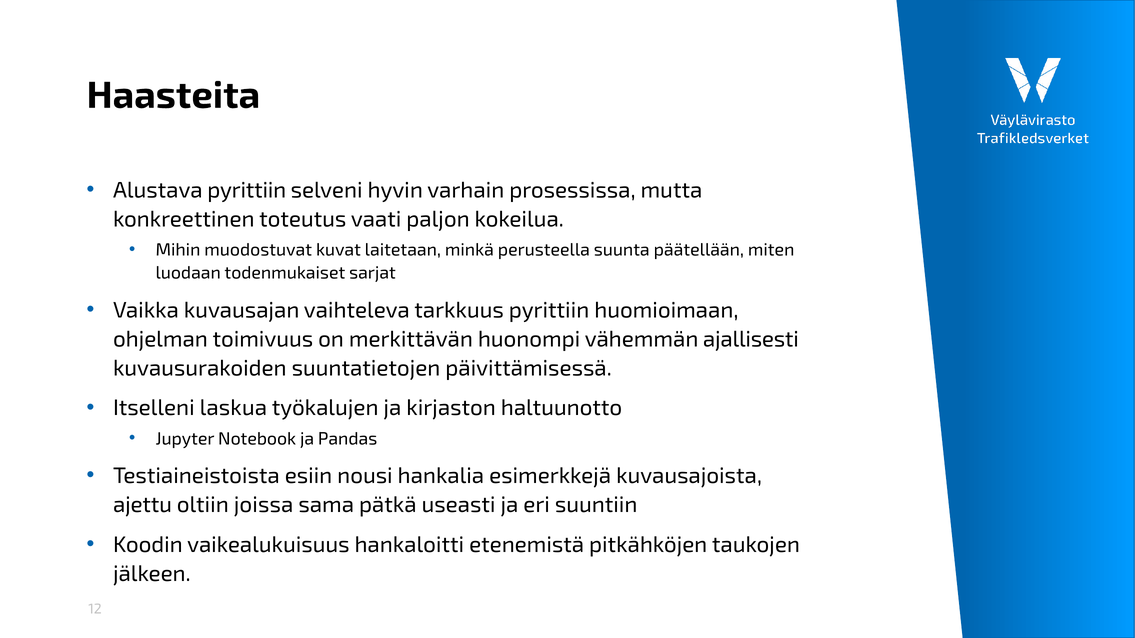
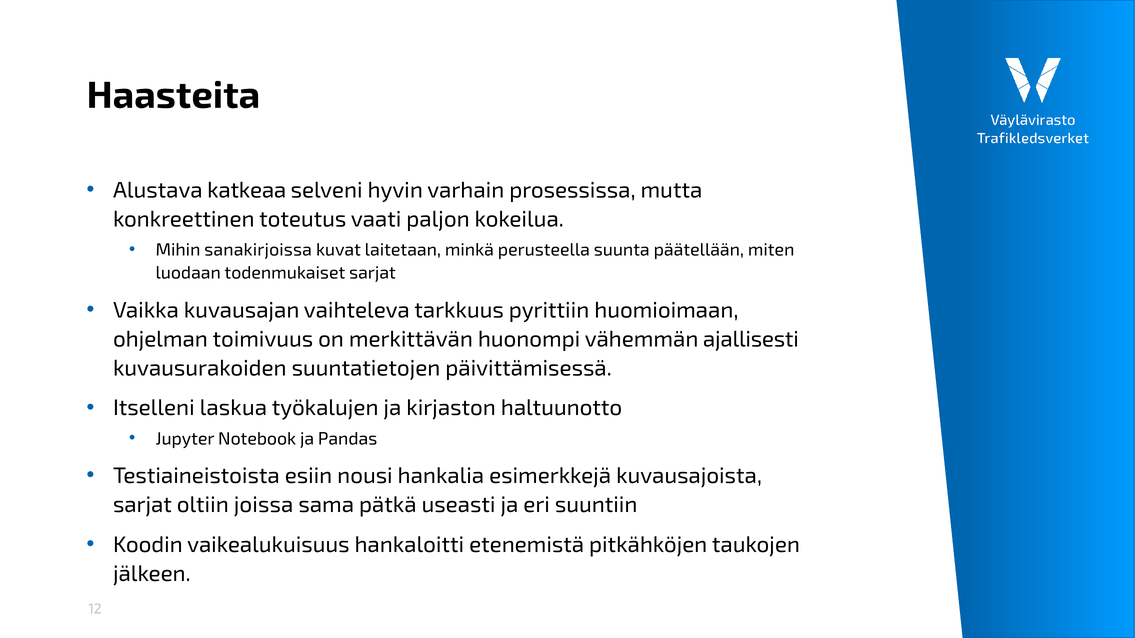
Alustava pyrittiin: pyrittiin -> katkeaa
muodostuvat: muodostuvat -> sanakirjoissa
ajettu at (143, 505): ajettu -> sarjat
